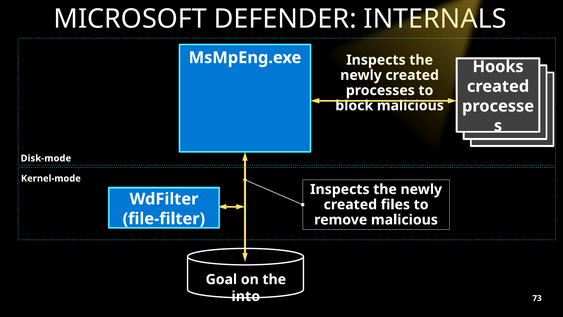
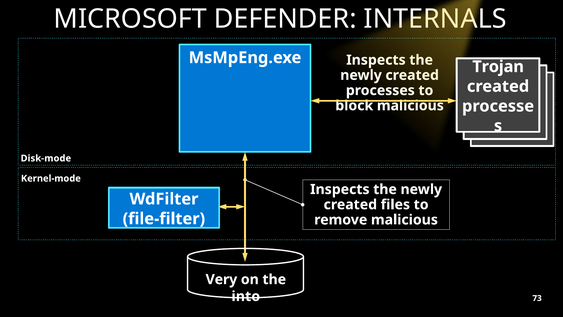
Hooks: Hooks -> Trojan
Goal: Goal -> Very
